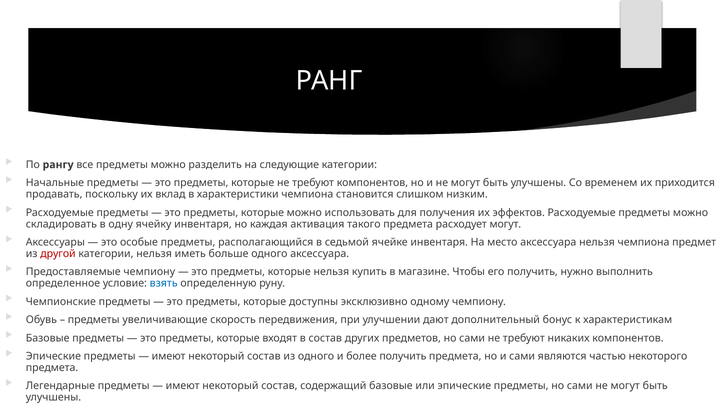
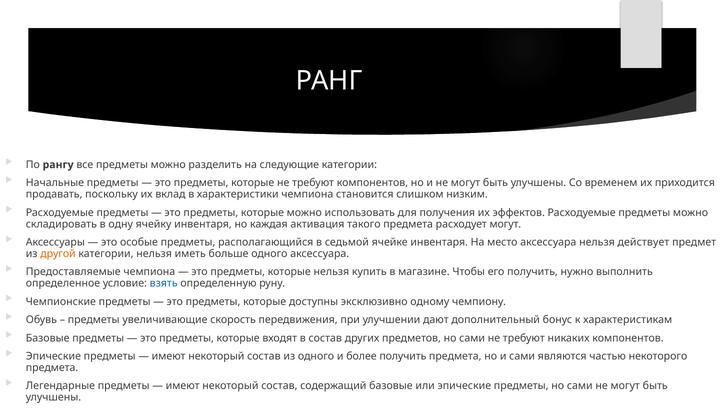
нельзя чемпиона: чемпиона -> действует
другой colour: red -> orange
Предоставляемые чемпиону: чемпиону -> чемпиона
